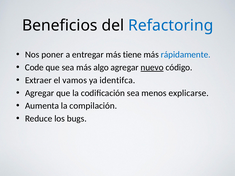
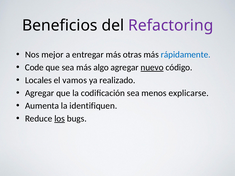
Refactoring colour: blue -> purple
poner: poner -> mejor
tiene: tiene -> otras
Extraer: Extraer -> Locales
identifca: identifca -> realizado
compilación: compilación -> identifiquen
los underline: none -> present
